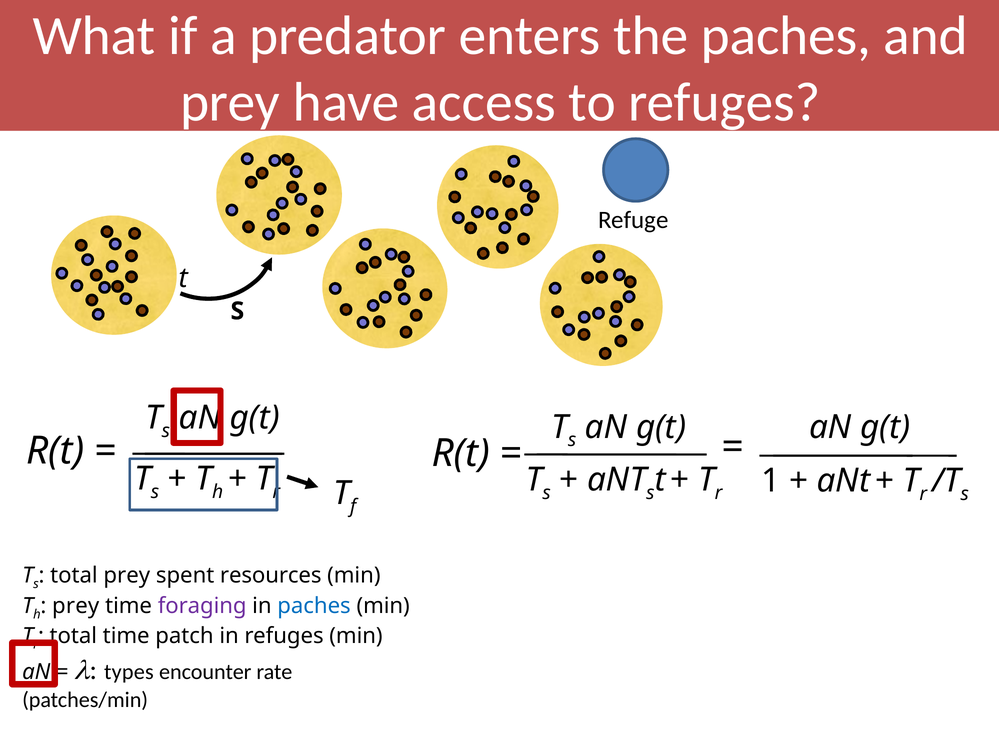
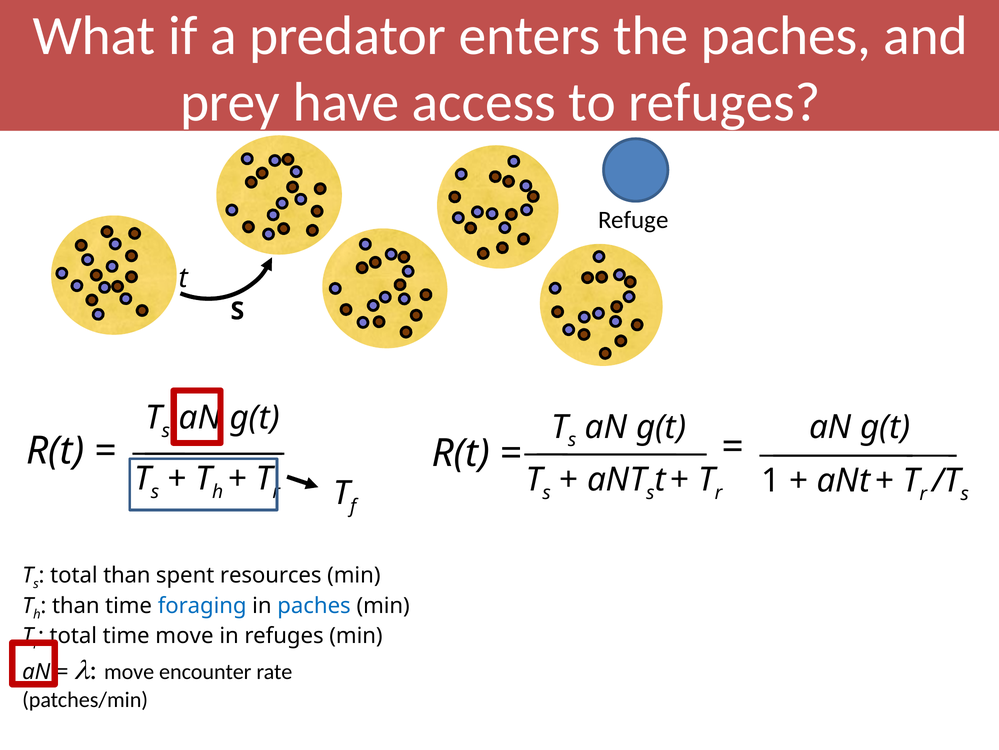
total prey: prey -> than
prey at (76, 605): prey -> than
foraging colour: purple -> blue
time patch: patch -> move
types at (129, 671): types -> move
